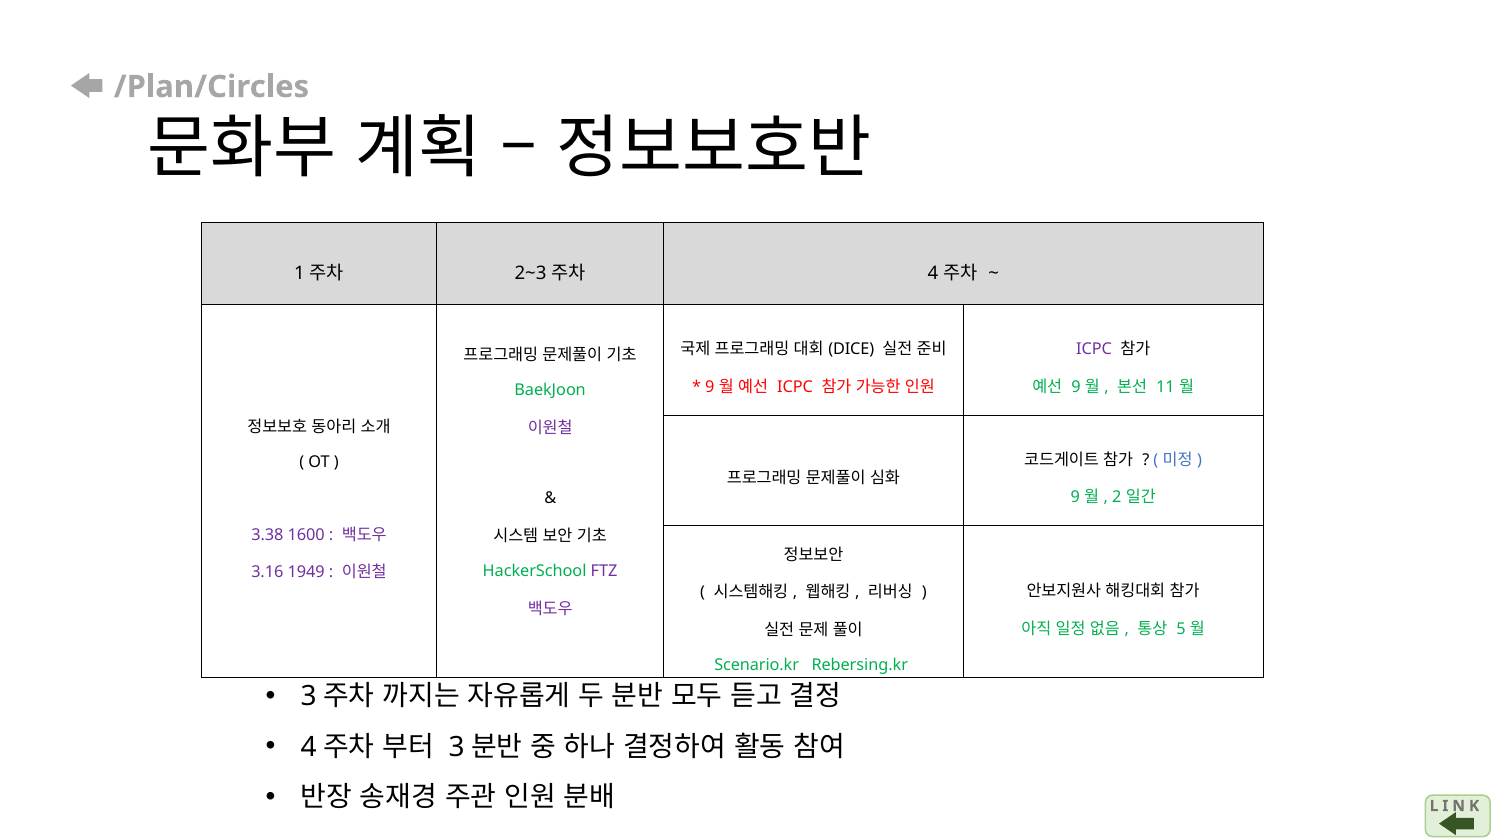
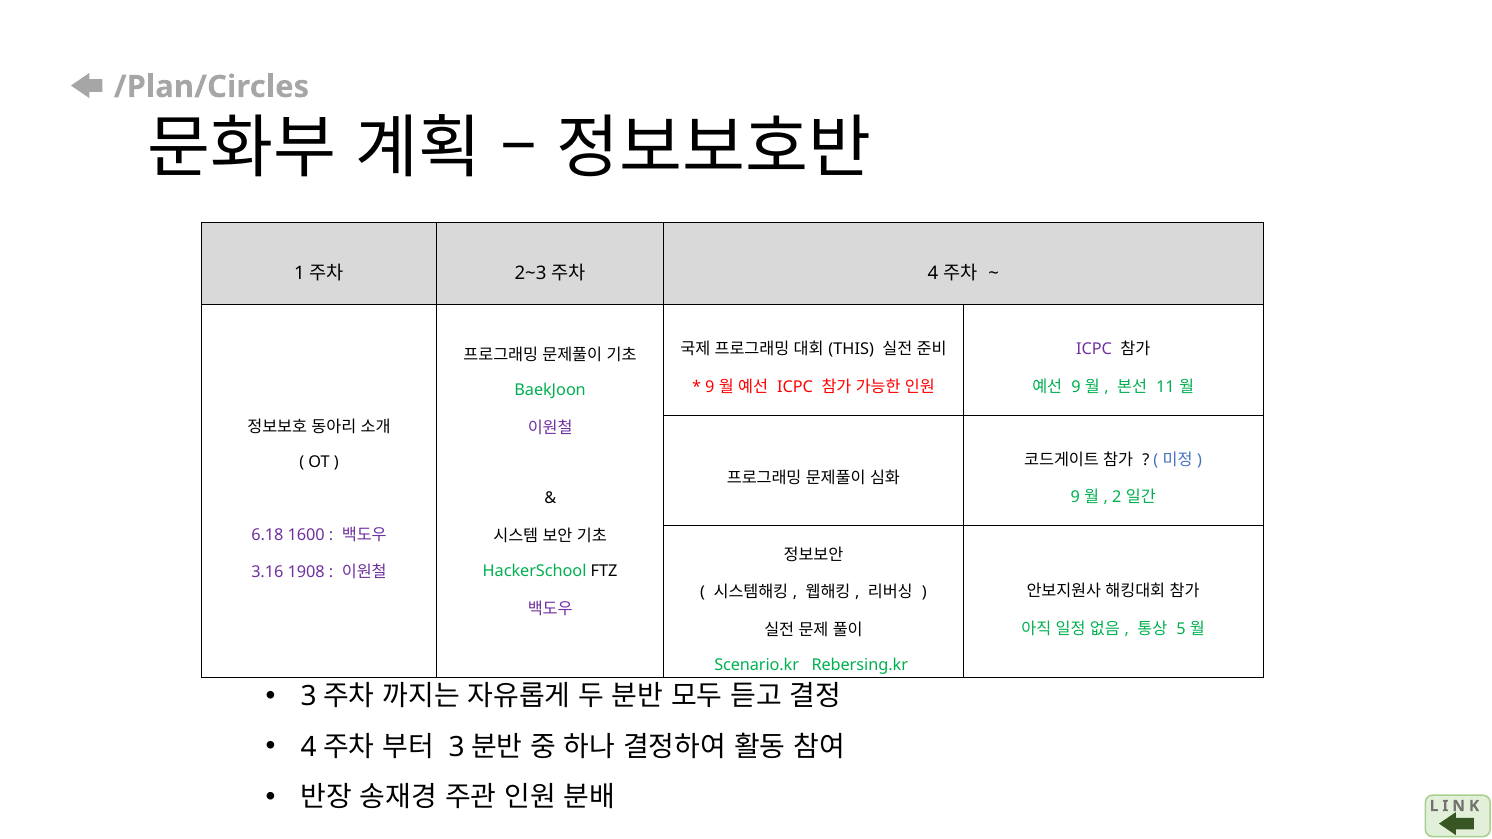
DICE: DICE -> THIS
3.38: 3.38 -> 6.18
FTZ colour: purple -> black
1949: 1949 -> 1908
